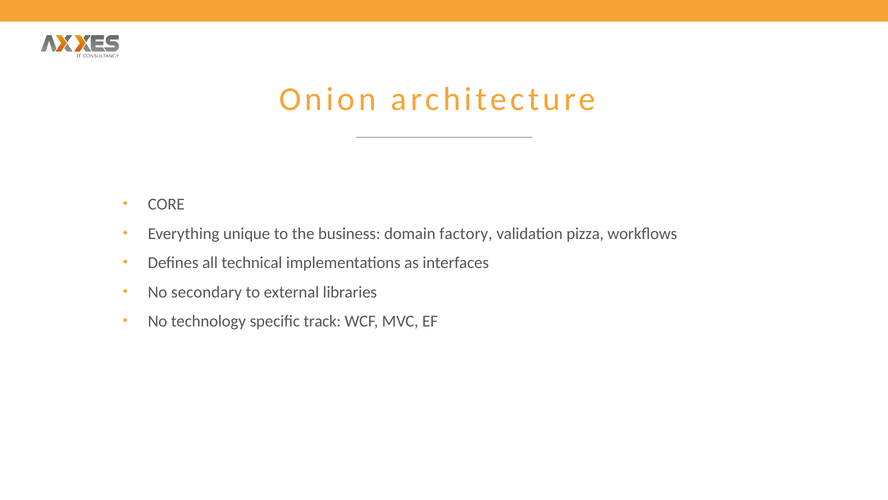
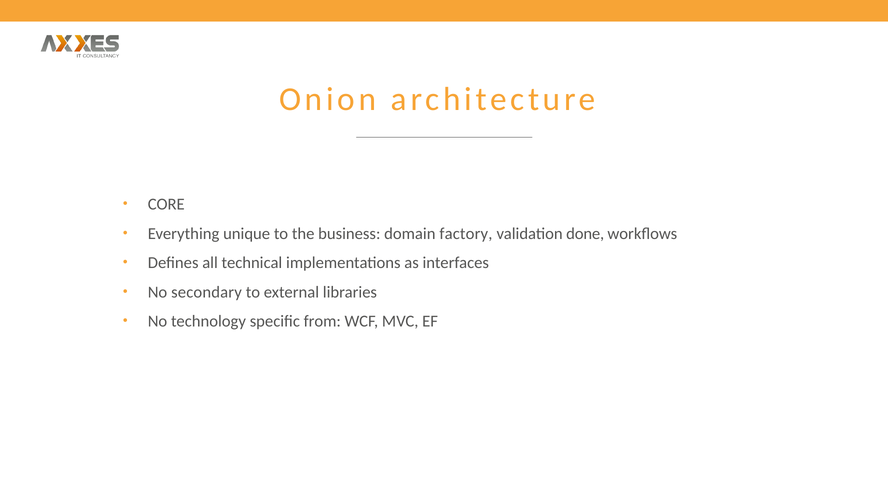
pizza: pizza -> done
track: track -> from
